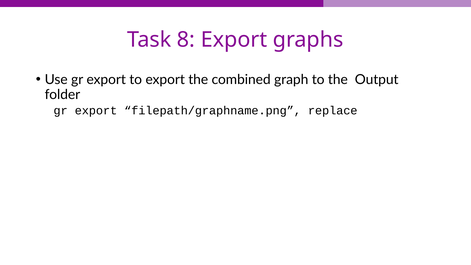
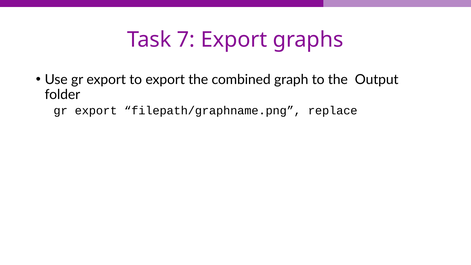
8: 8 -> 7
